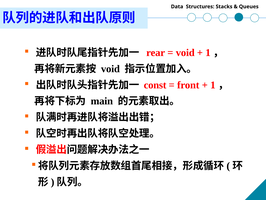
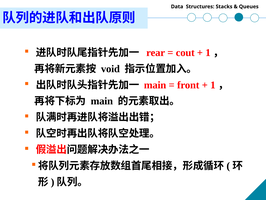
void at (185, 53): void -> cout
const at (155, 85): const -> main
